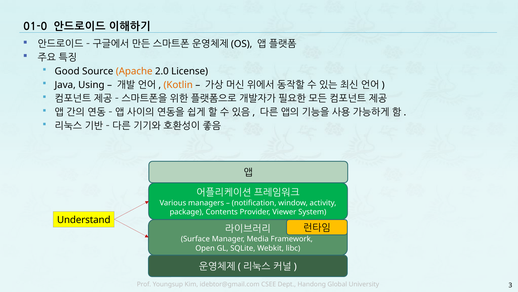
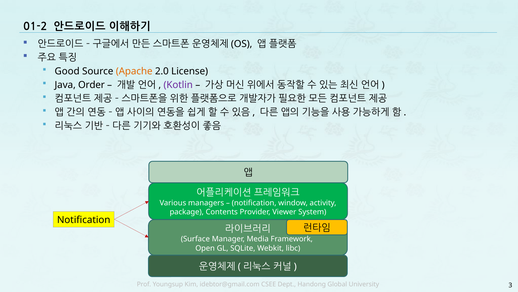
01-0: 01-0 -> 01-2
Using: Using -> Order
Kotlin colour: orange -> purple
Understand at (84, 219): Understand -> Notification
